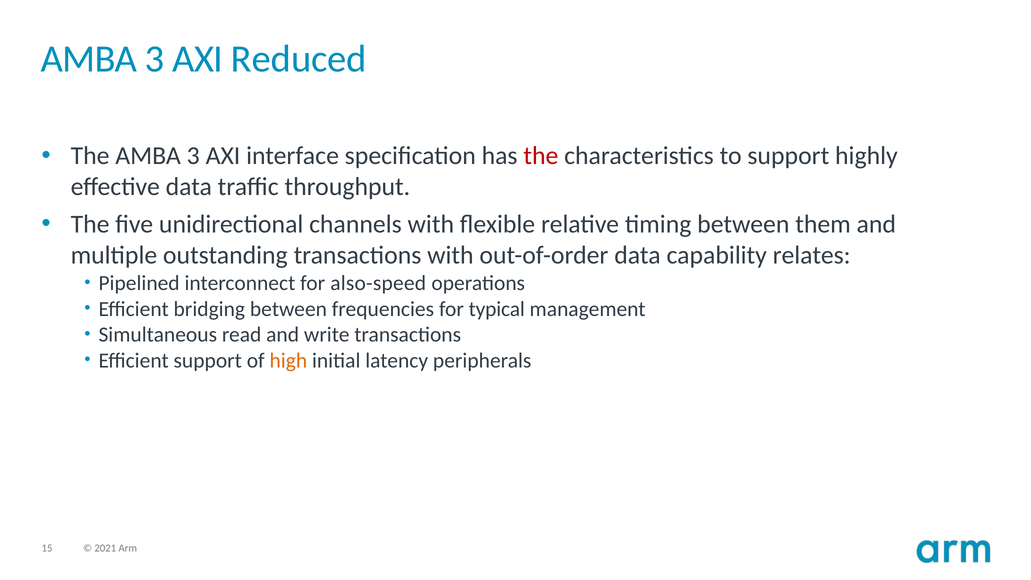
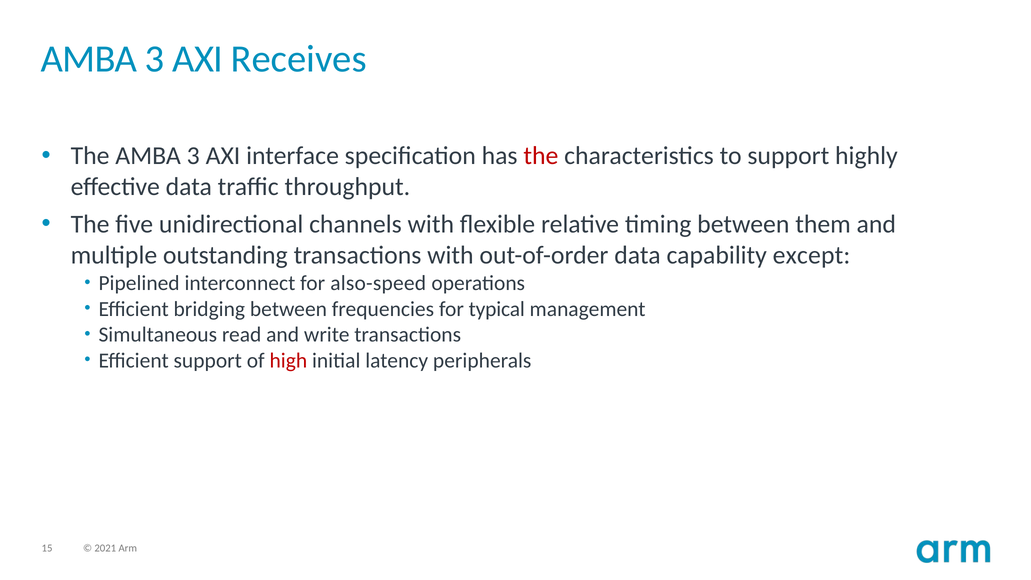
Reduced: Reduced -> Receives
relates: relates -> except
high colour: orange -> red
